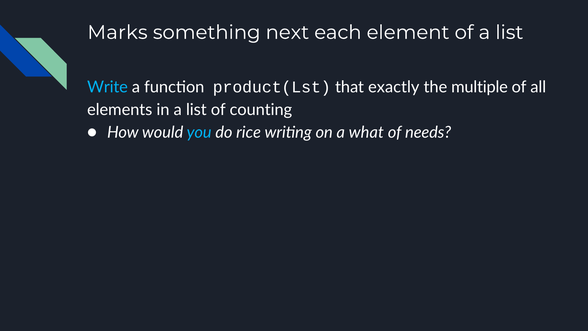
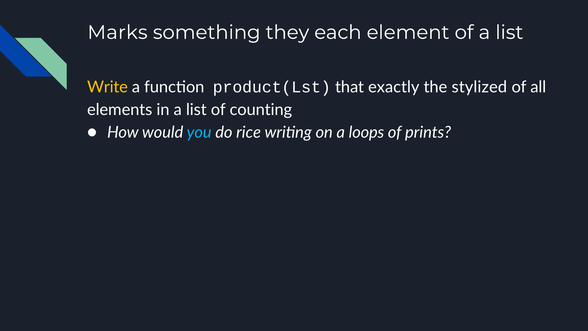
next: next -> they
Write colour: light blue -> yellow
multiple: multiple -> stylized
what: what -> loops
needs: needs -> prints
